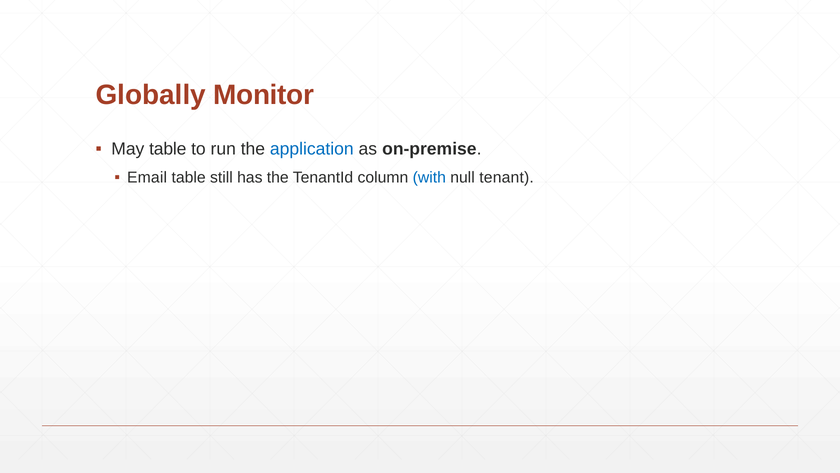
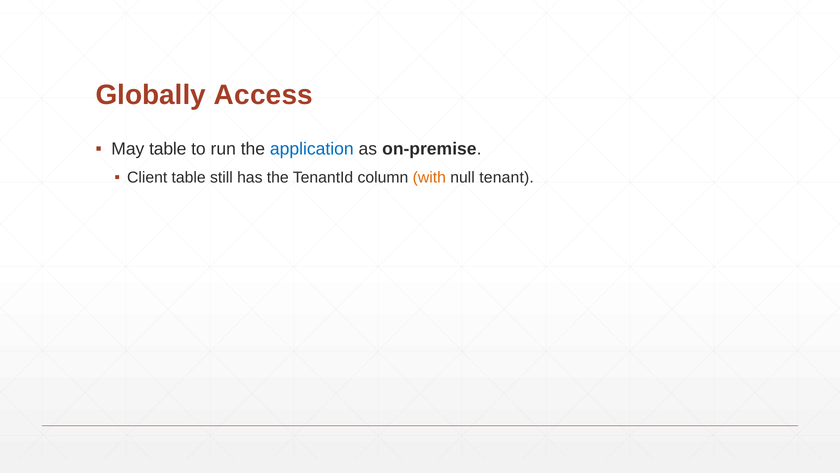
Monitor: Monitor -> Access
Email: Email -> Client
with colour: blue -> orange
